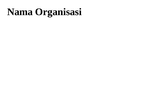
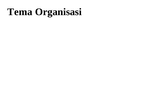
Nama: Nama -> Tema
